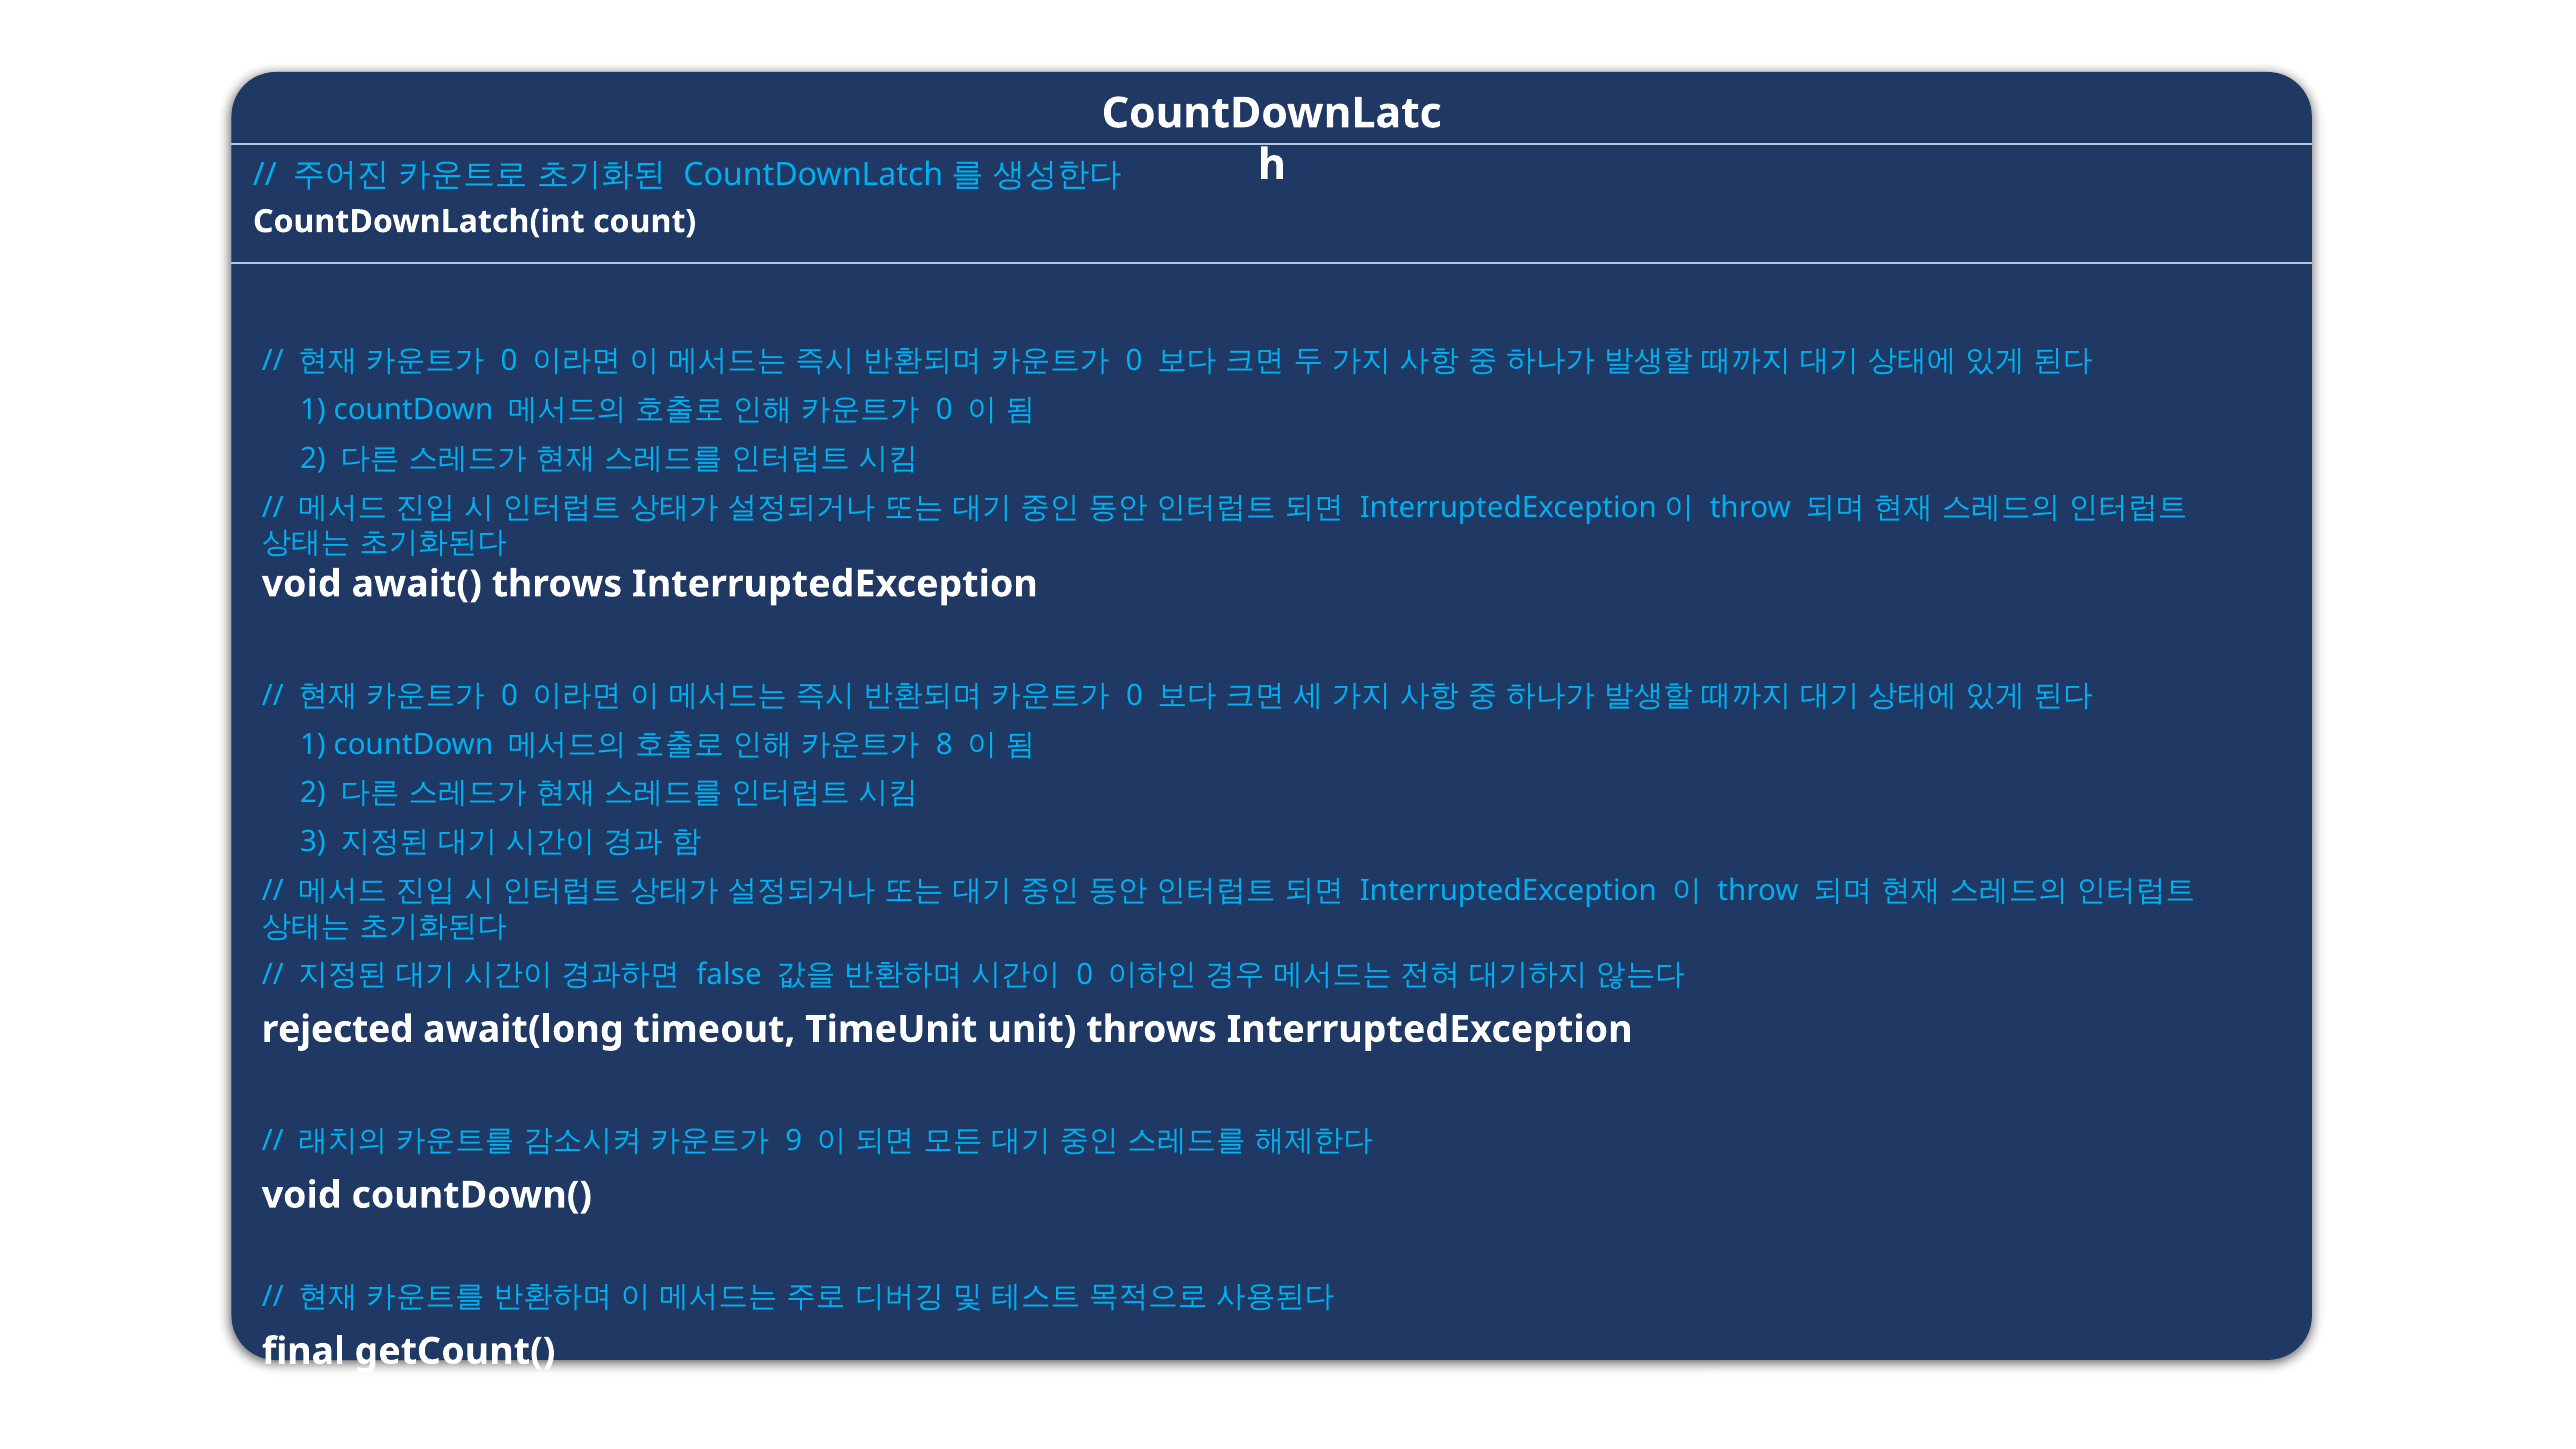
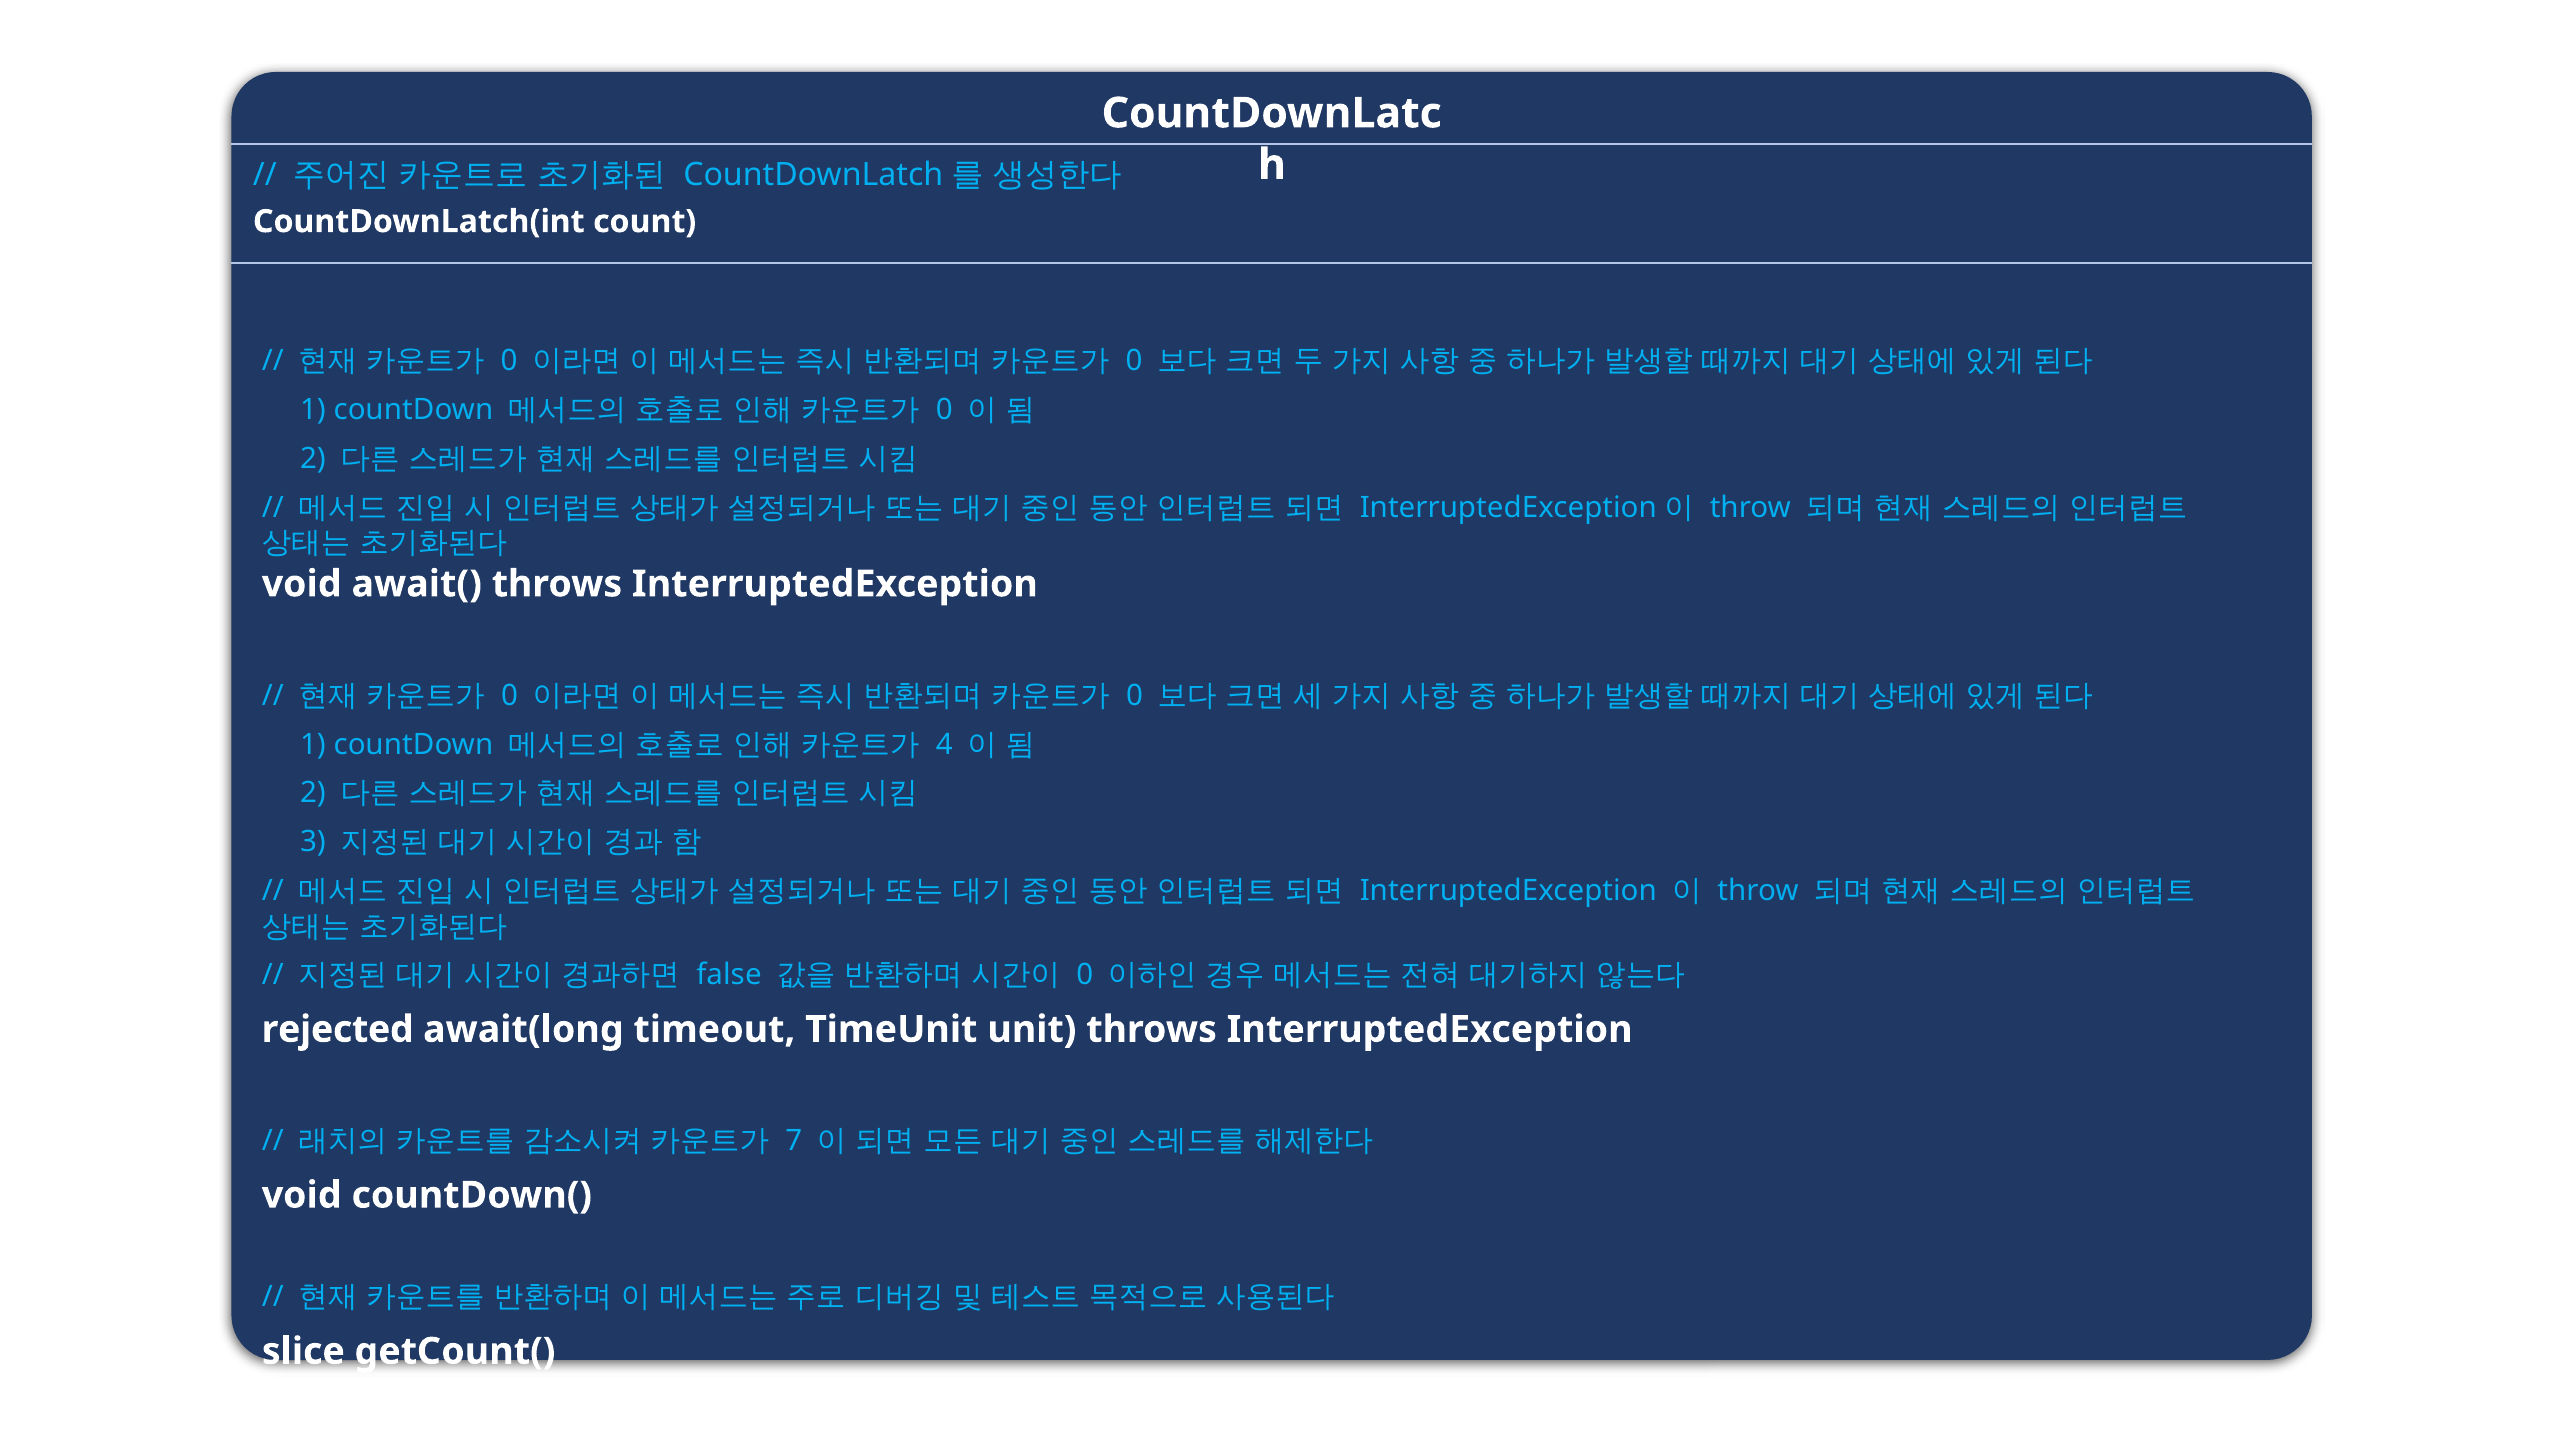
8: 8 -> 4
9: 9 -> 7
final: final -> slice
